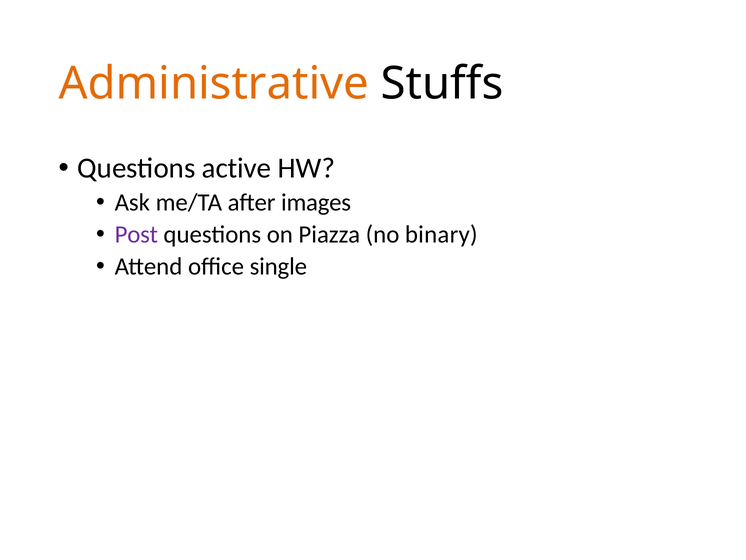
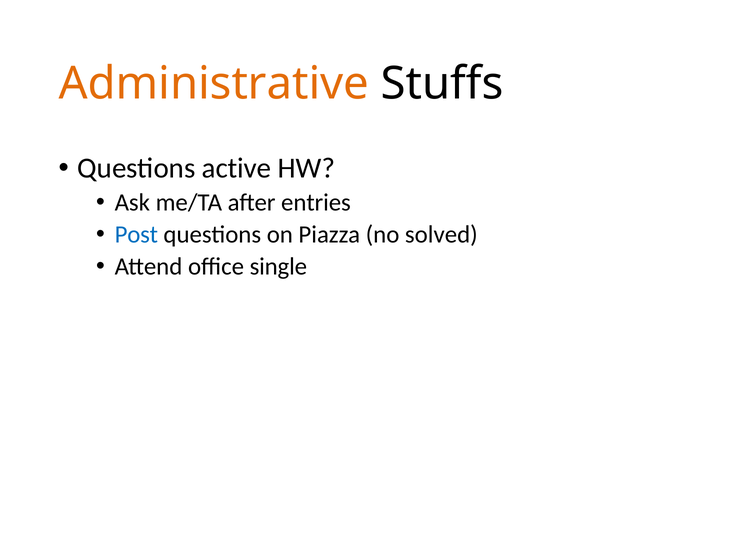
images: images -> entries
Post colour: purple -> blue
binary: binary -> solved
